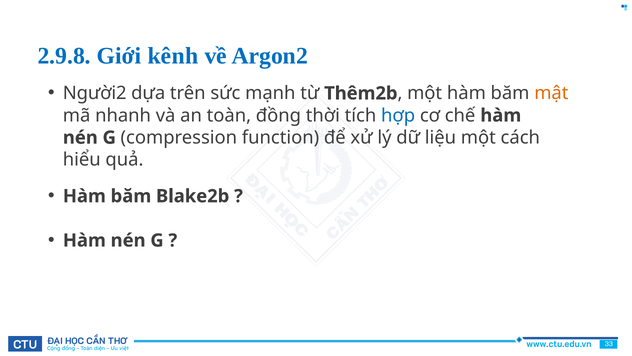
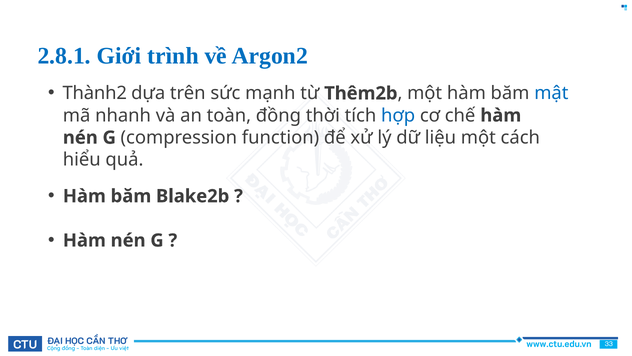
2.9.8: 2.9.8 -> 2.8.1
kênh: kênh -> trình
Người2: Người2 -> Thành2
mật colour: orange -> blue
